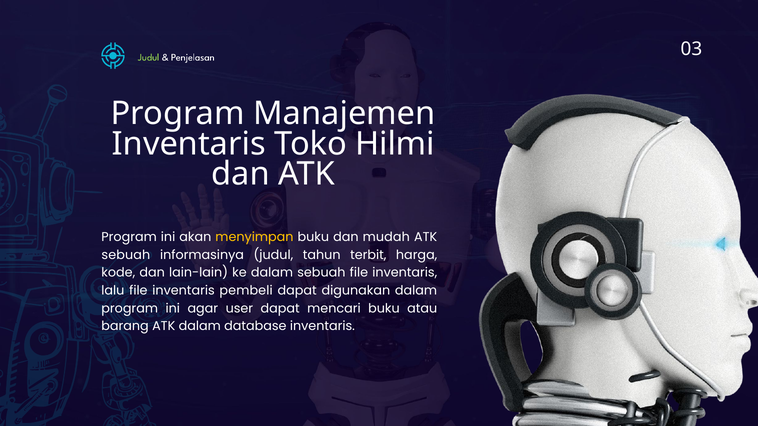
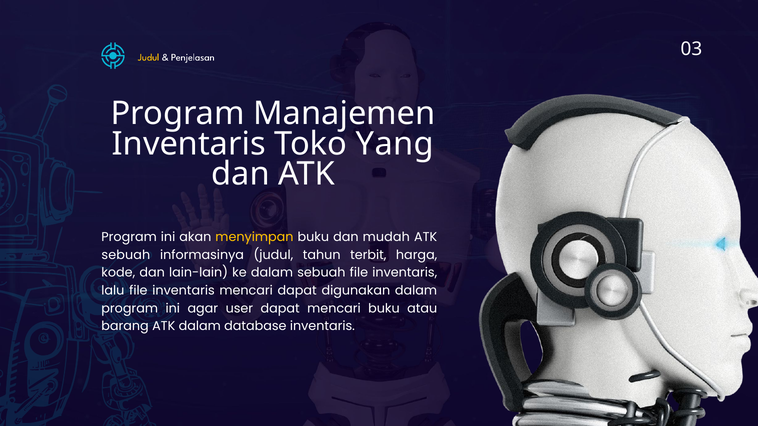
Judul at (149, 57) colour: light green -> yellow
Hilmi: Hilmi -> Yang
inventaris pembeli: pembeli -> mencari
